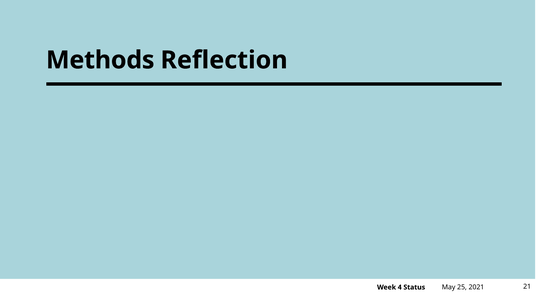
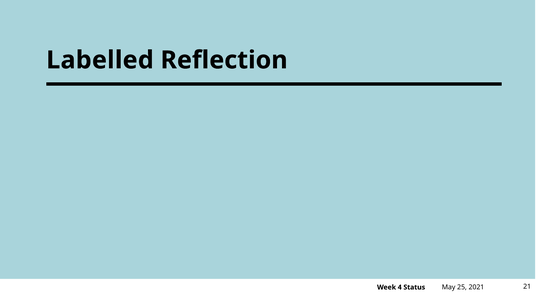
Methods: Methods -> Labelled
